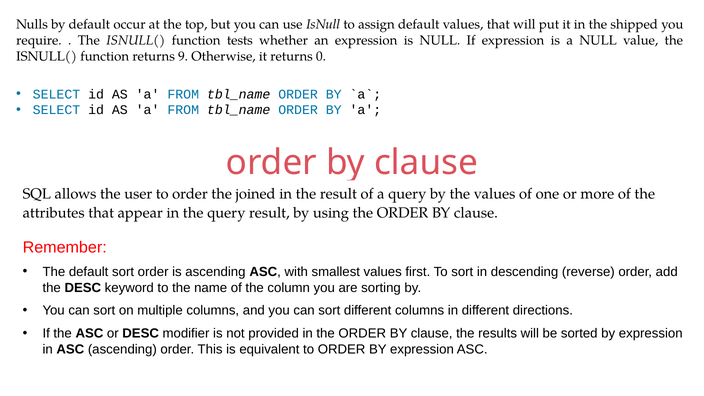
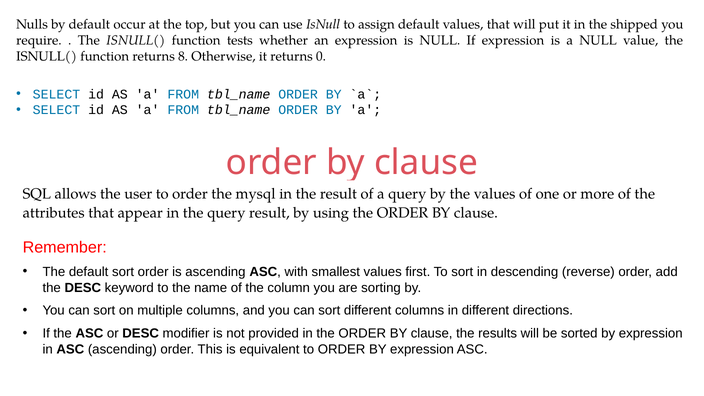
9: 9 -> 8
joined: joined -> mysql
